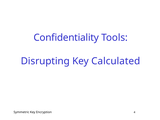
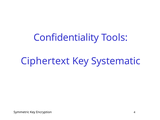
Disrupting: Disrupting -> Ciphertext
Calculated: Calculated -> Systematic
